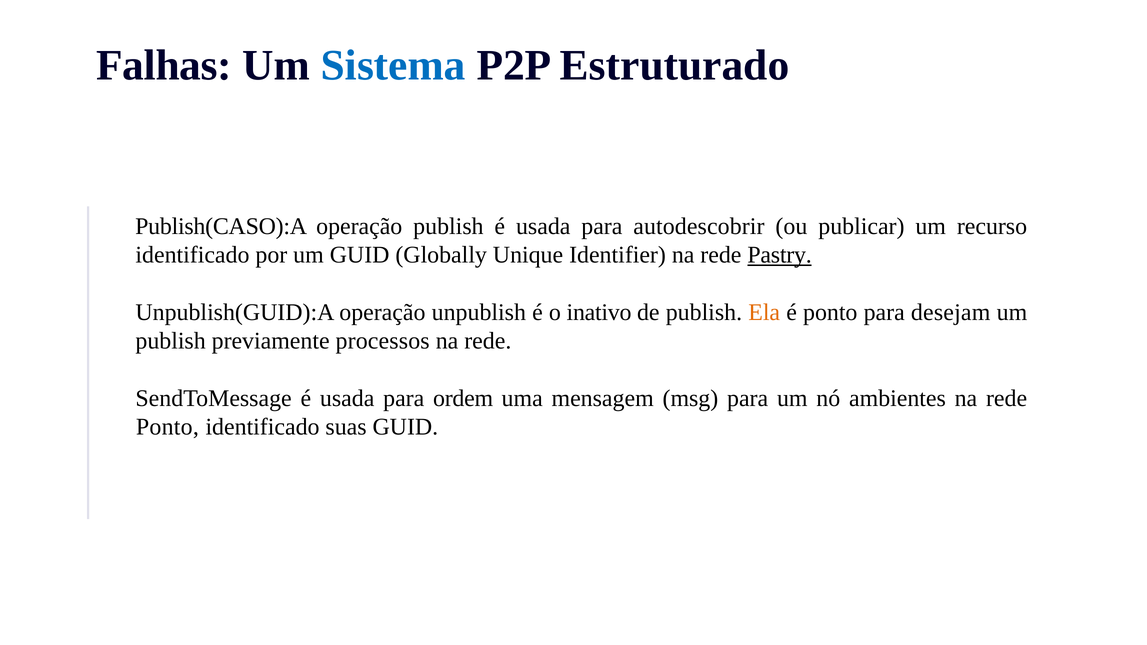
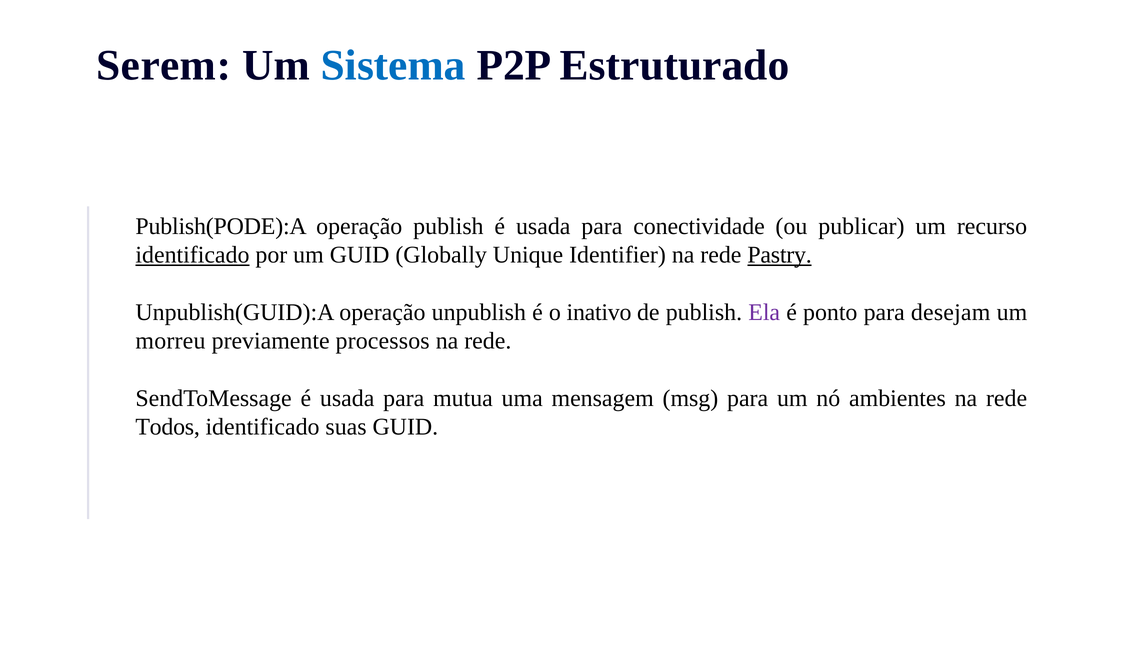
Falhas: Falhas -> Serem
Publish(CASO):A: Publish(CASO):A -> Publish(PODE):A
autodescobrir: autodescobrir -> conectividade
identificado at (192, 255) underline: none -> present
Ela colour: orange -> purple
publish at (171, 341): publish -> morreu
ordem: ordem -> mutua
Ponto at (167, 427): Ponto -> Todos
